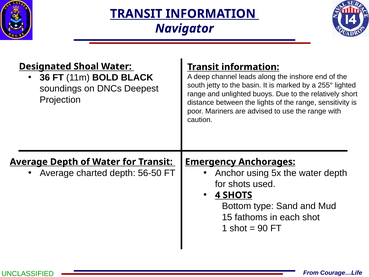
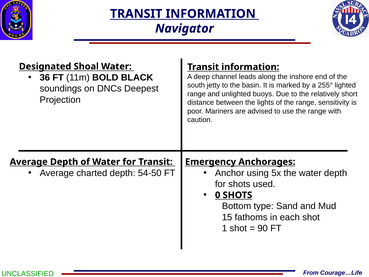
56-50: 56-50 -> 54-50
4: 4 -> 0
